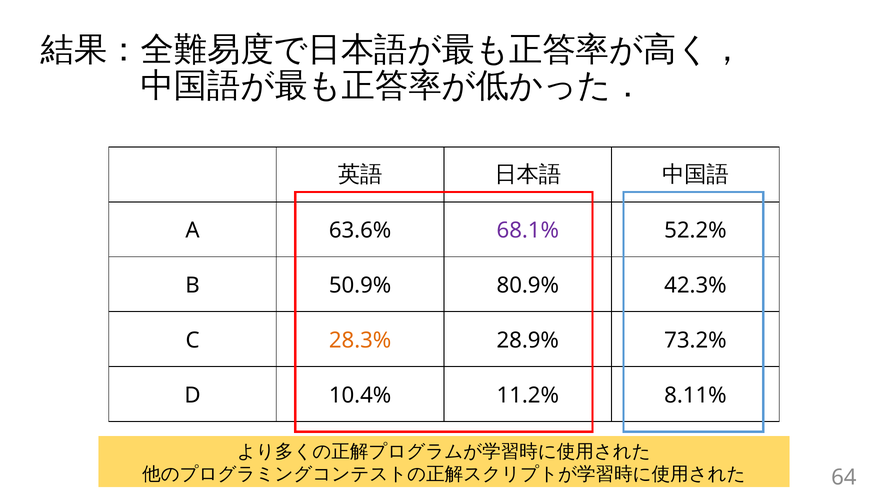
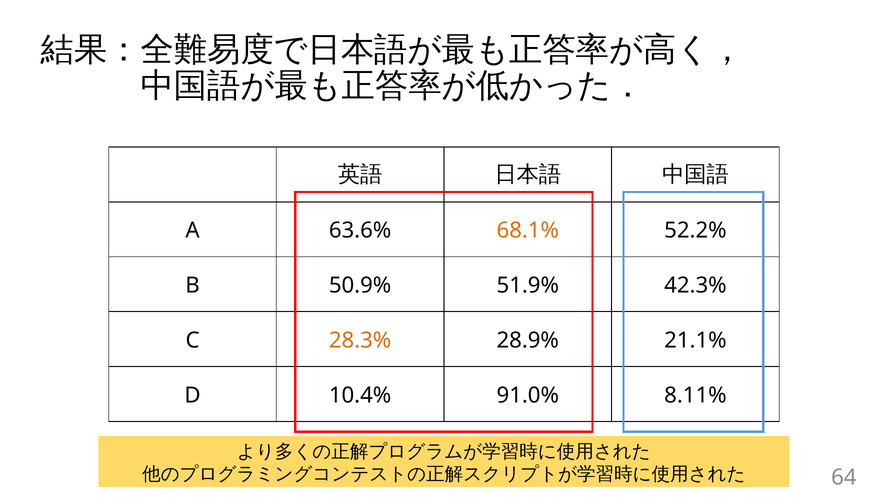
68.1% colour: purple -> orange
80.9%: 80.9% -> 51.9%
73.2%: 73.2% -> 21.1%
11.2%: 11.2% -> 91.0%
